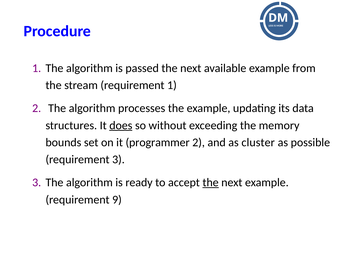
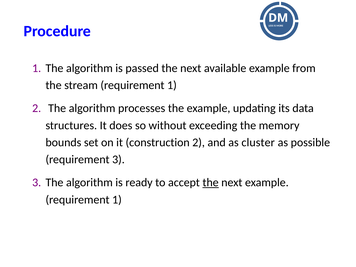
does underline: present -> none
programmer: programmer -> construction
9 at (117, 200): 9 -> 1
